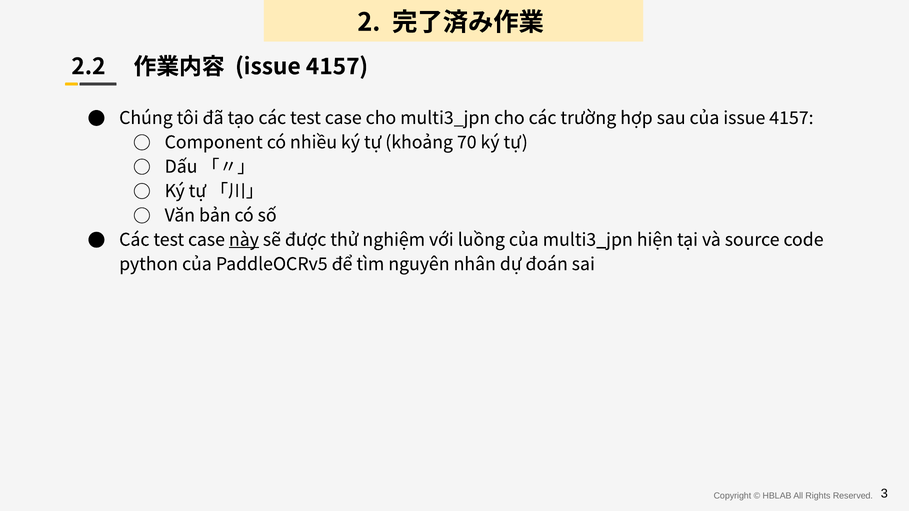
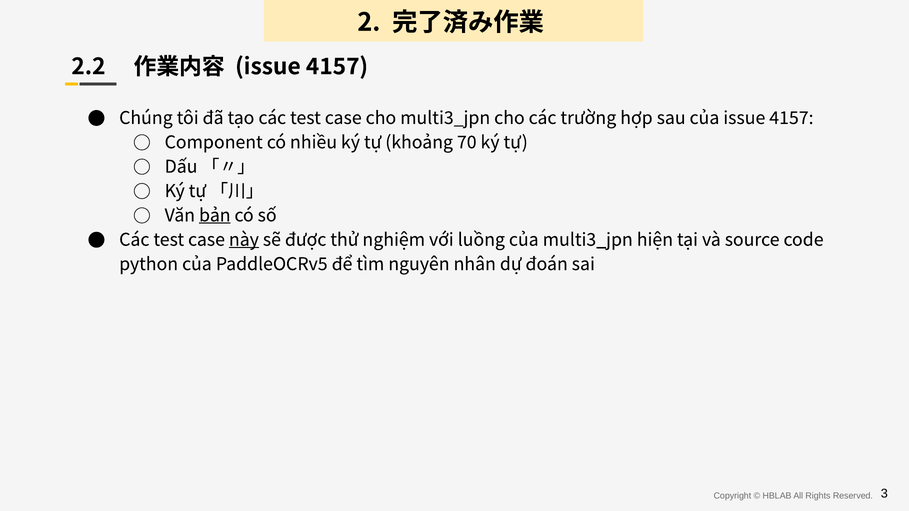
bản underline: none -> present
